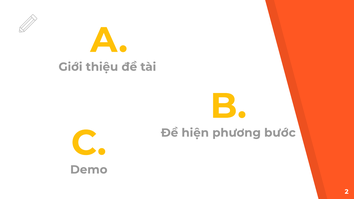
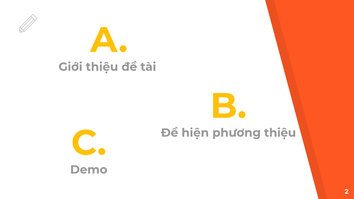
phương bước: bước -> thiệu
